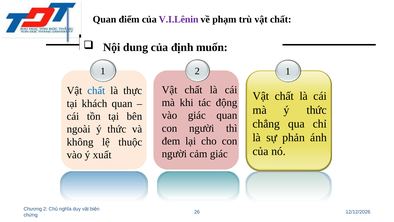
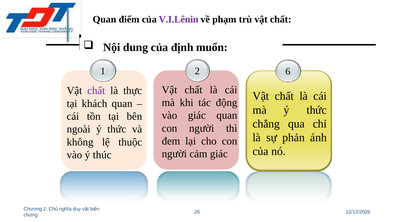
2 1: 1 -> 6
chất at (96, 91) colour: blue -> purple
xuất: xuất -> thúc
